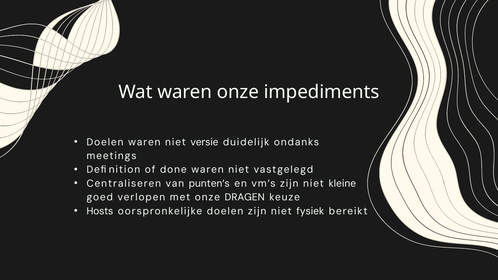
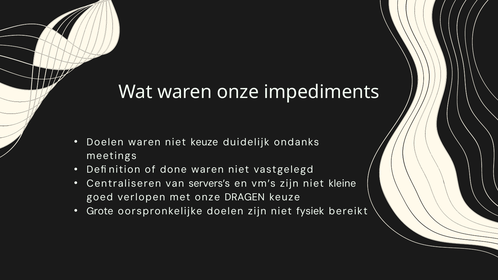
niet versie: versie -> keuze
punten’s: punten’s -> servers’s
Hosts: Hosts -> Grote
